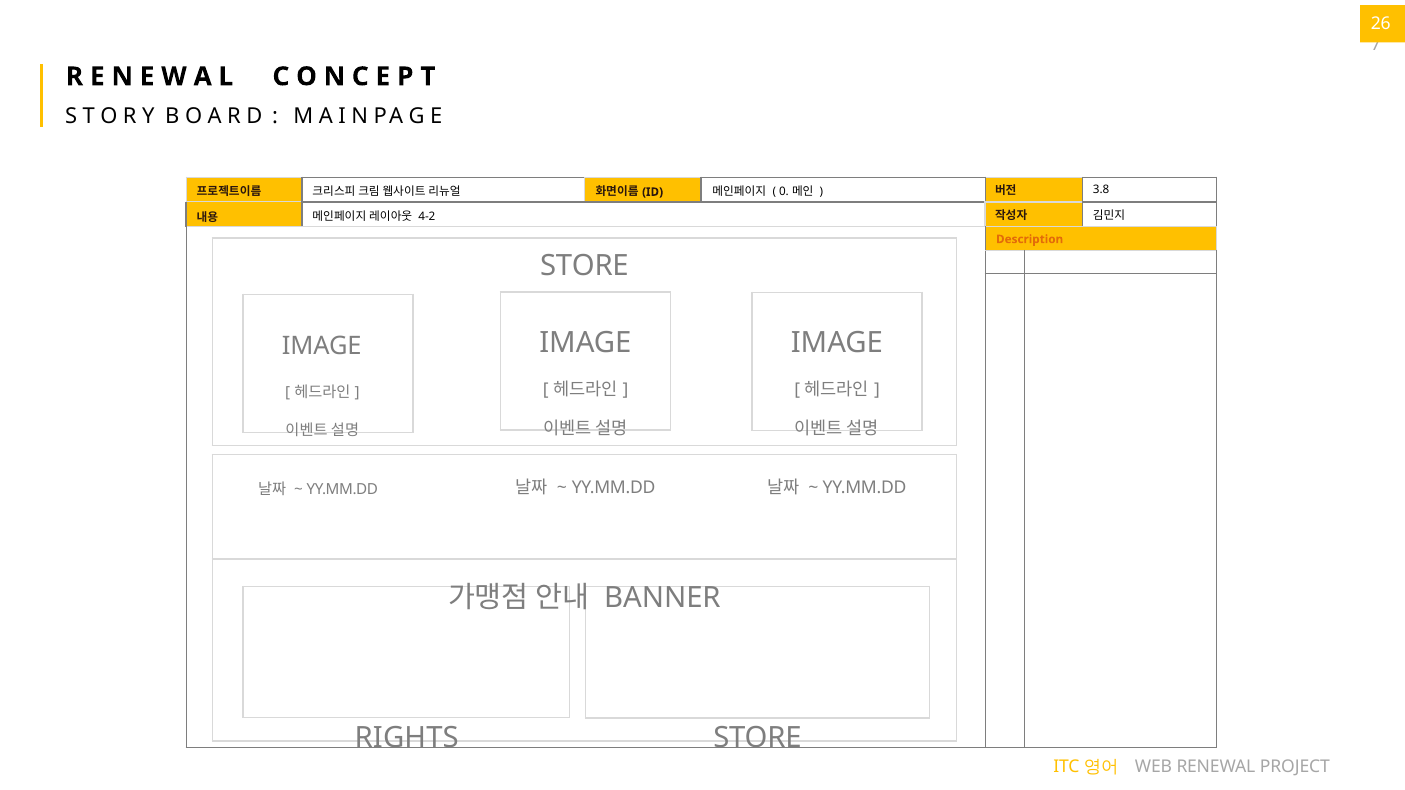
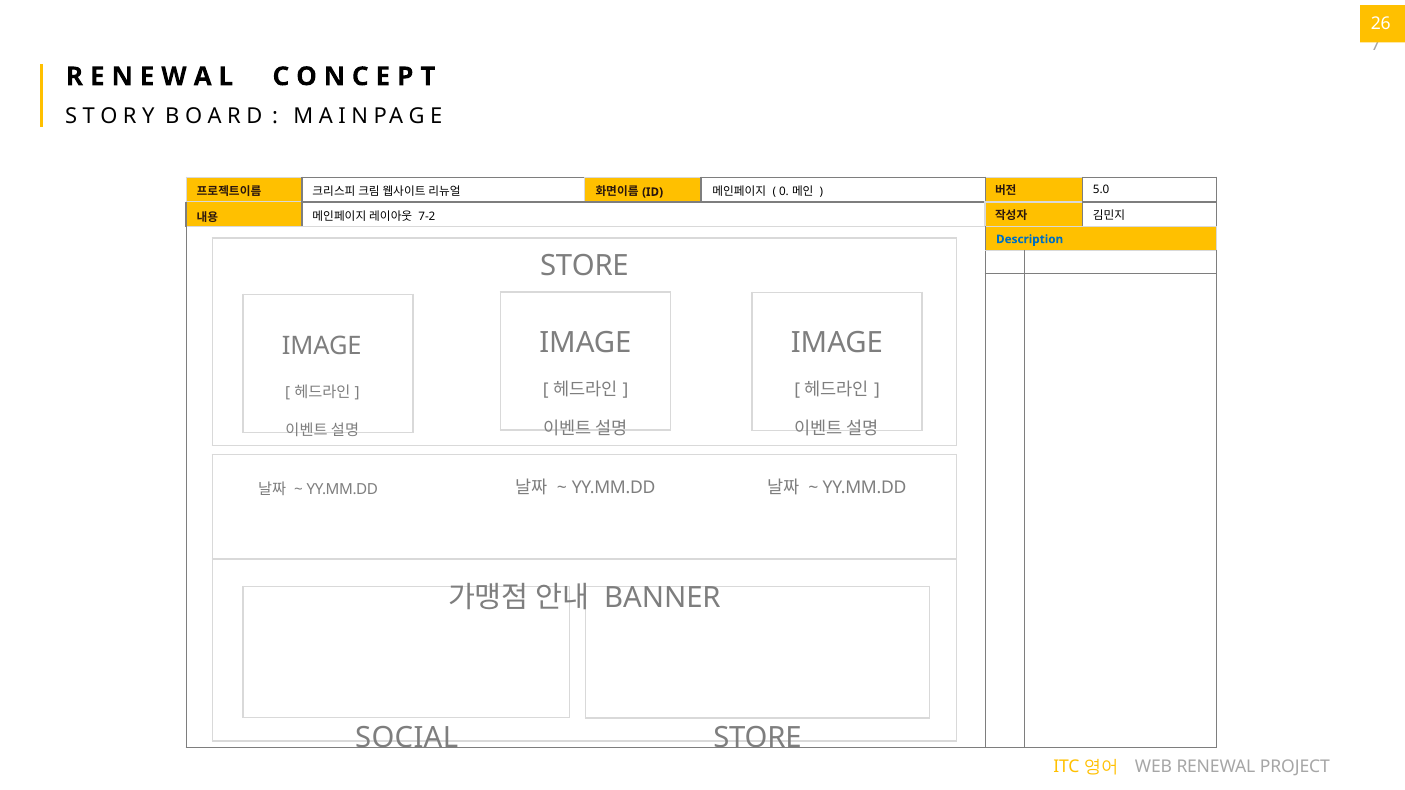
3.8: 3.8 -> 5.0
4-2: 4-2 -> 7-2
Description colour: orange -> blue
RIGHTS: RIGHTS -> SOCIAL
